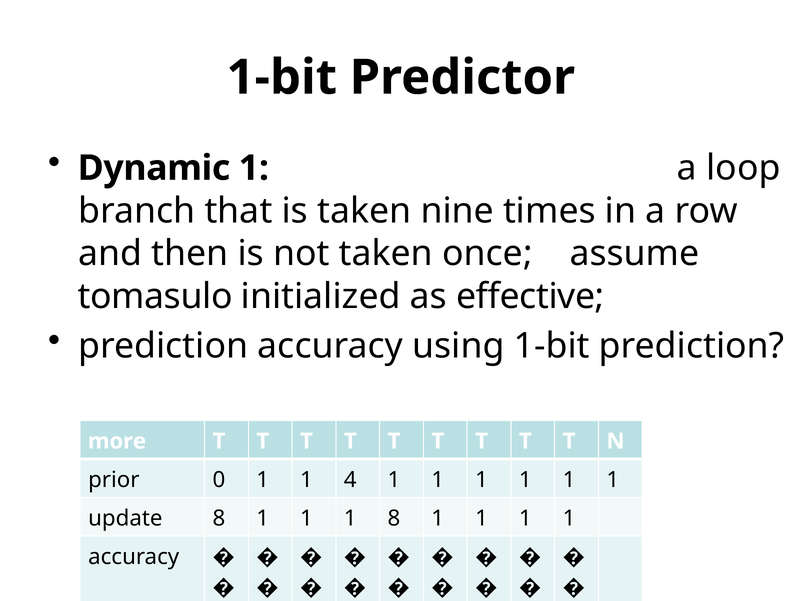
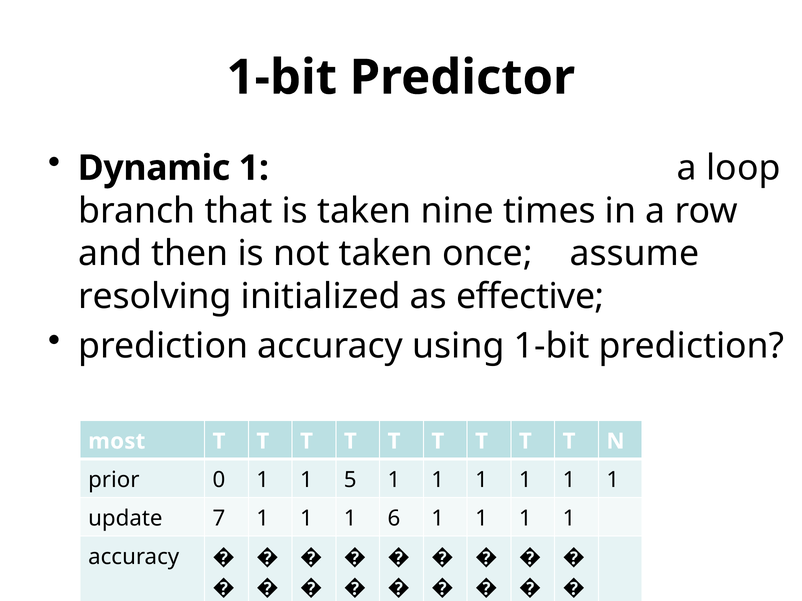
tomasulo: tomasulo -> resolving
more: more -> most
4: 4 -> 5
update 8: 8 -> 7
1 8: 8 -> 6
